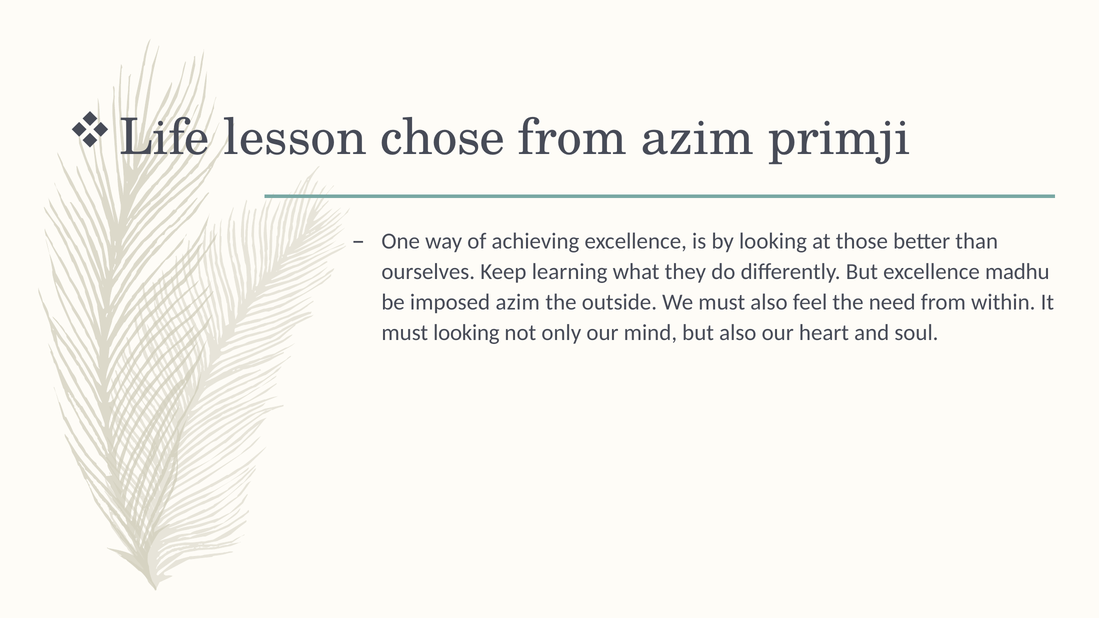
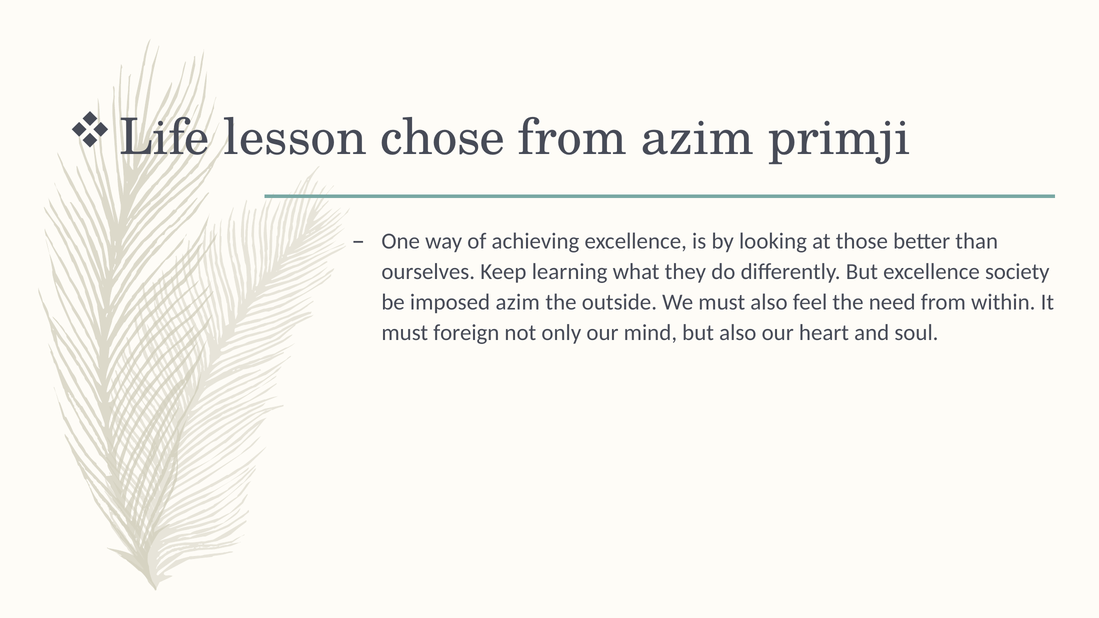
madhu: madhu -> society
must looking: looking -> foreign
